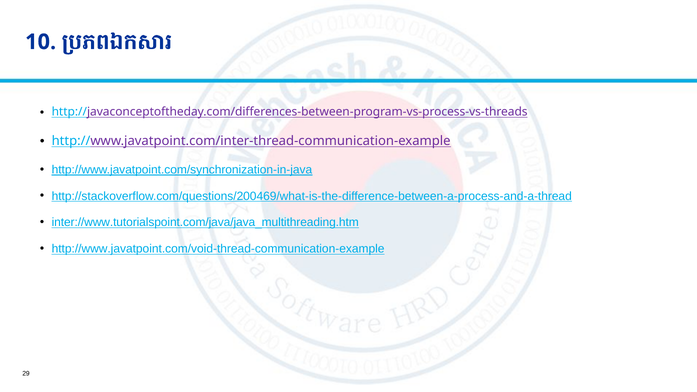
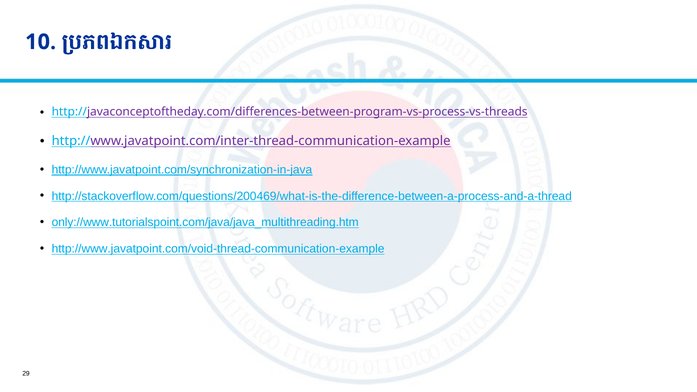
inter://www.tutorialspoint.com/java/java_multithreading.htm: inter://www.tutorialspoint.com/java/java_multithreading.htm -> only://www.tutorialspoint.com/java/java_multithreading.htm
